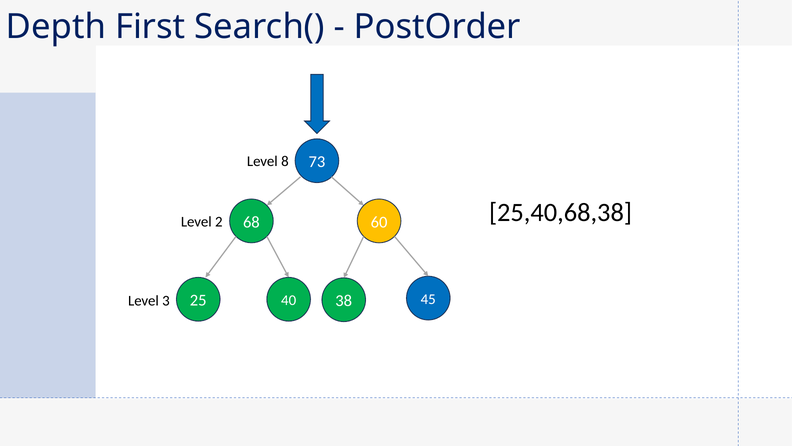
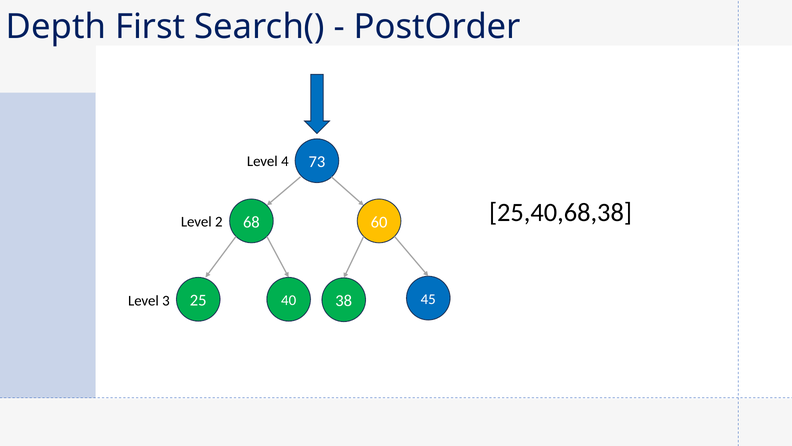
8: 8 -> 4
